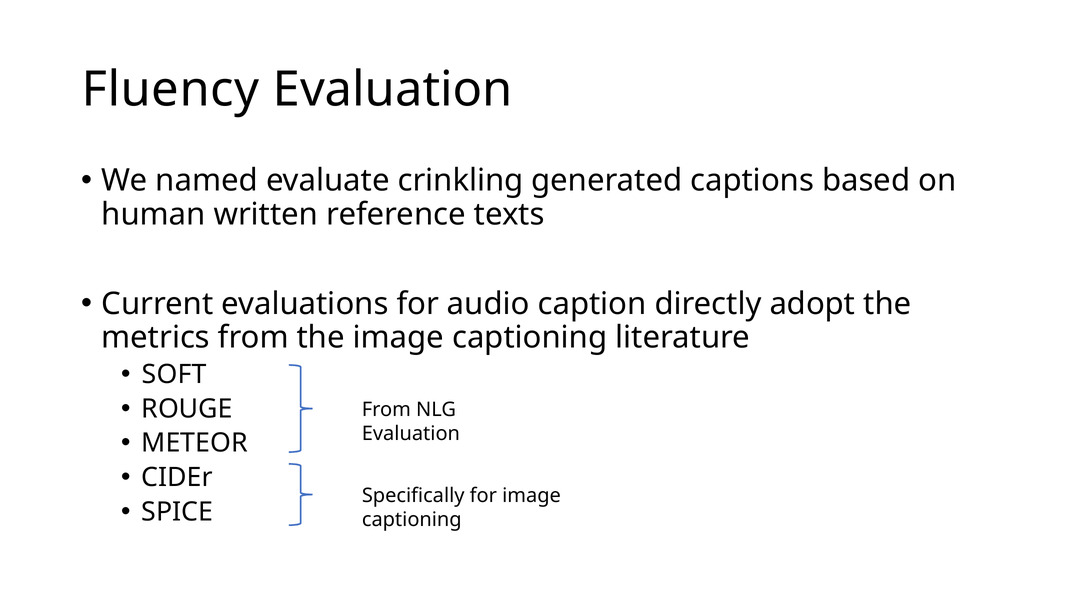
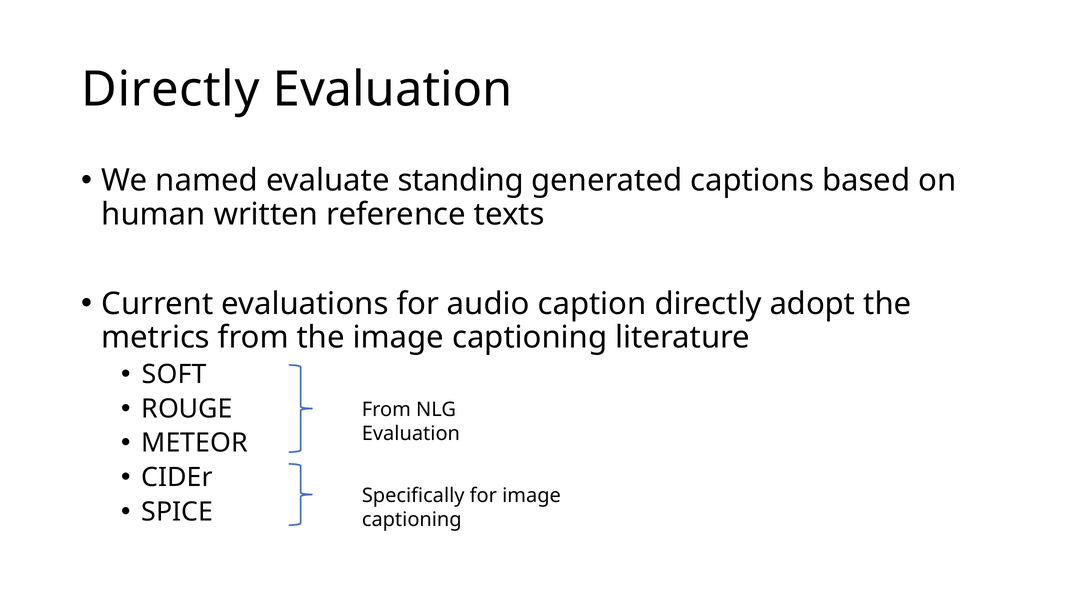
Fluency at (170, 90): Fluency -> Directly
crinkling: crinkling -> standing
